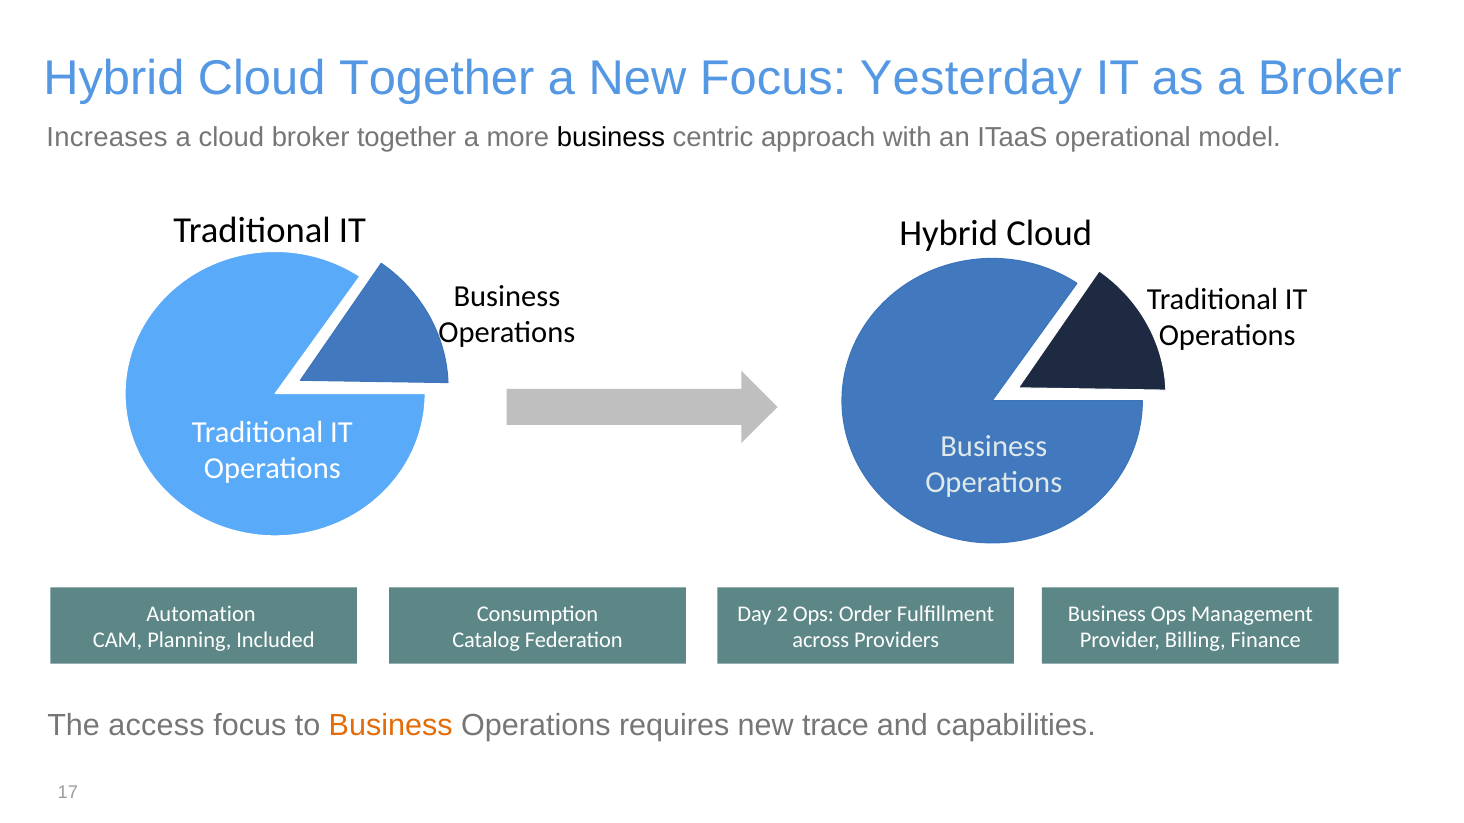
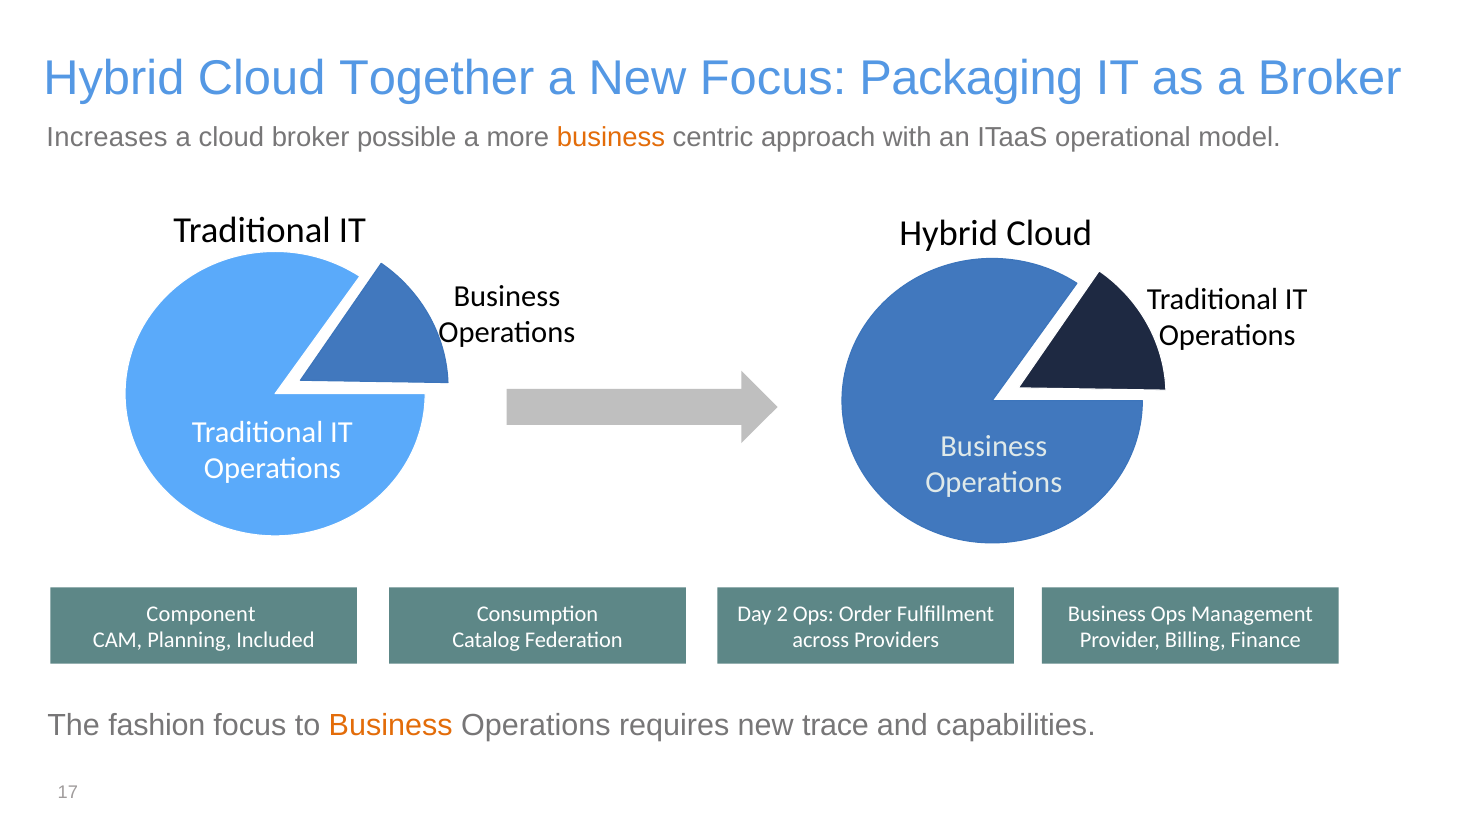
Yesterday: Yesterday -> Packaging
broker together: together -> possible
business at (611, 137) colour: black -> orange
Automation: Automation -> Component
access: access -> fashion
